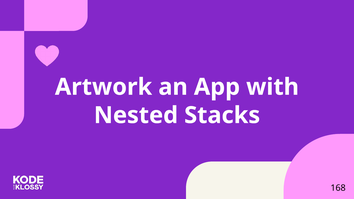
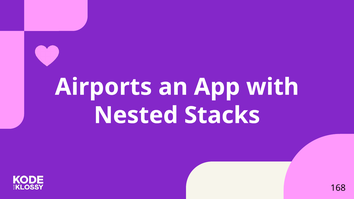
Artwork: Artwork -> Airports
